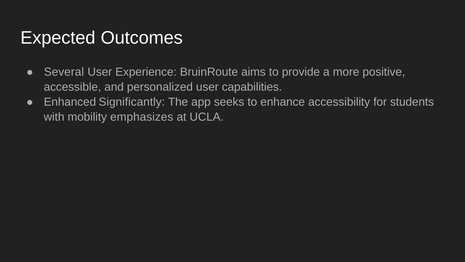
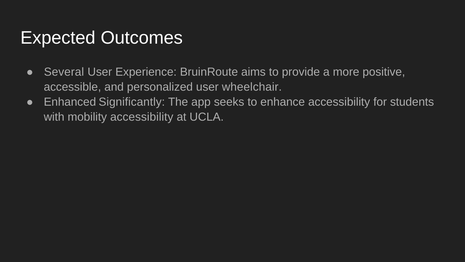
capabilities: capabilities -> wheelchair
mobility emphasizes: emphasizes -> accessibility
